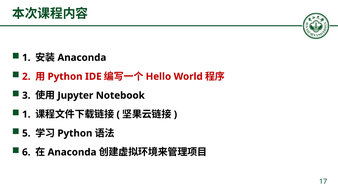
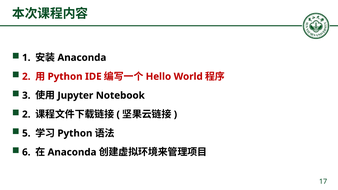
1 at (26, 114): 1 -> 2
